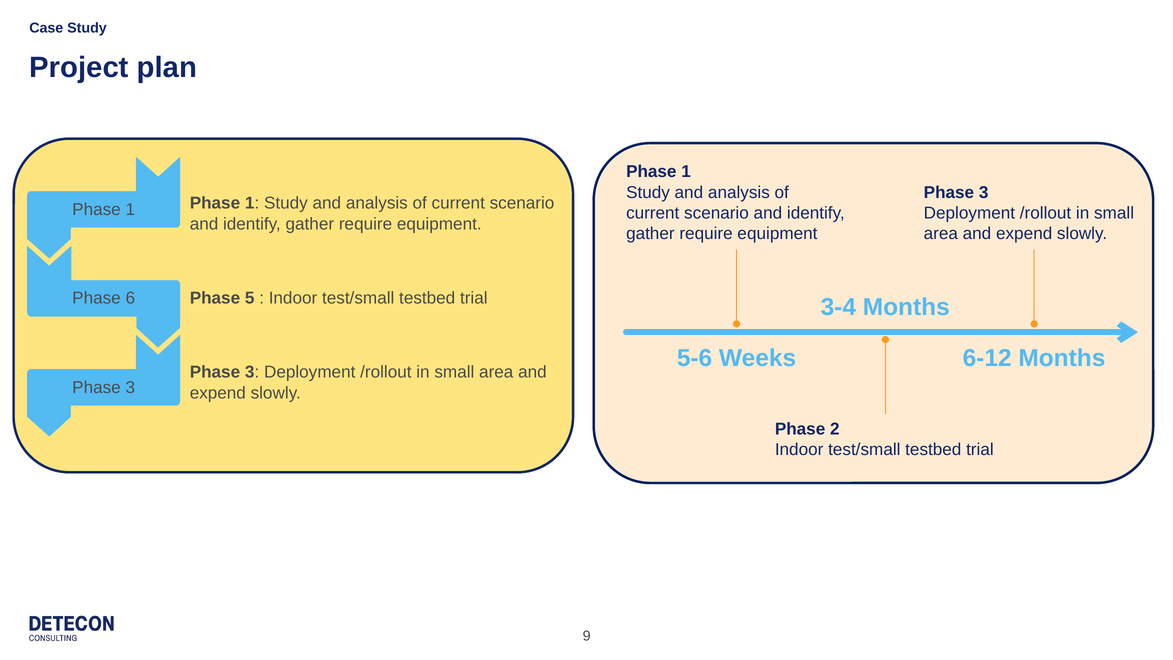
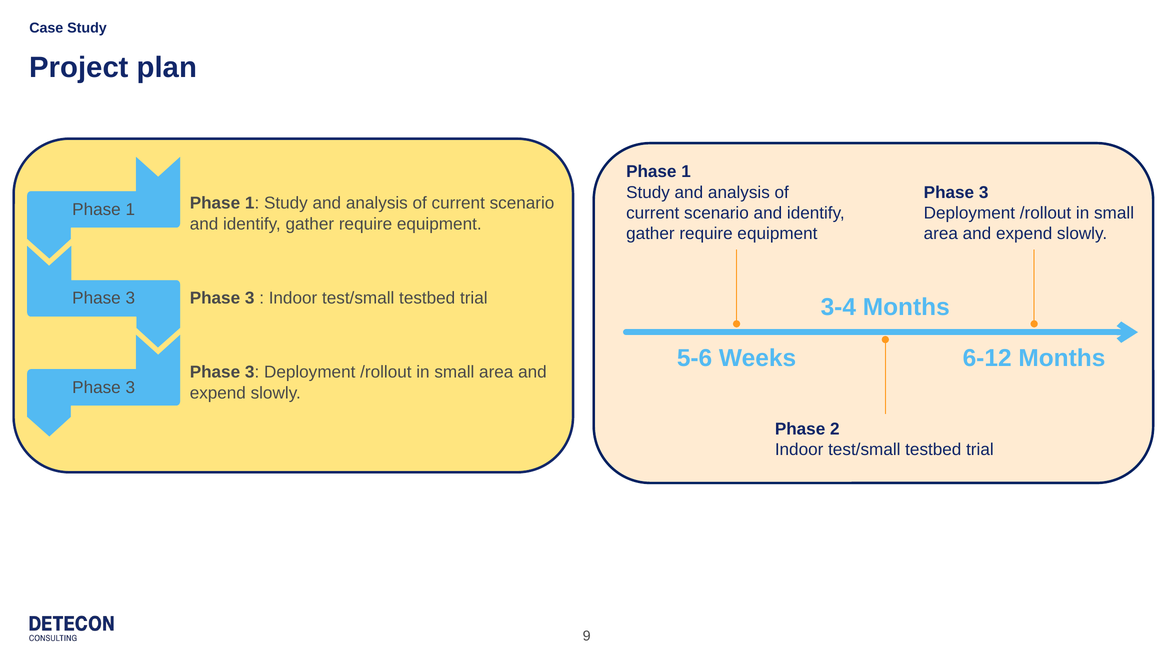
5 at (250, 298): 5 -> 3
6 at (130, 298): 6 -> 3
